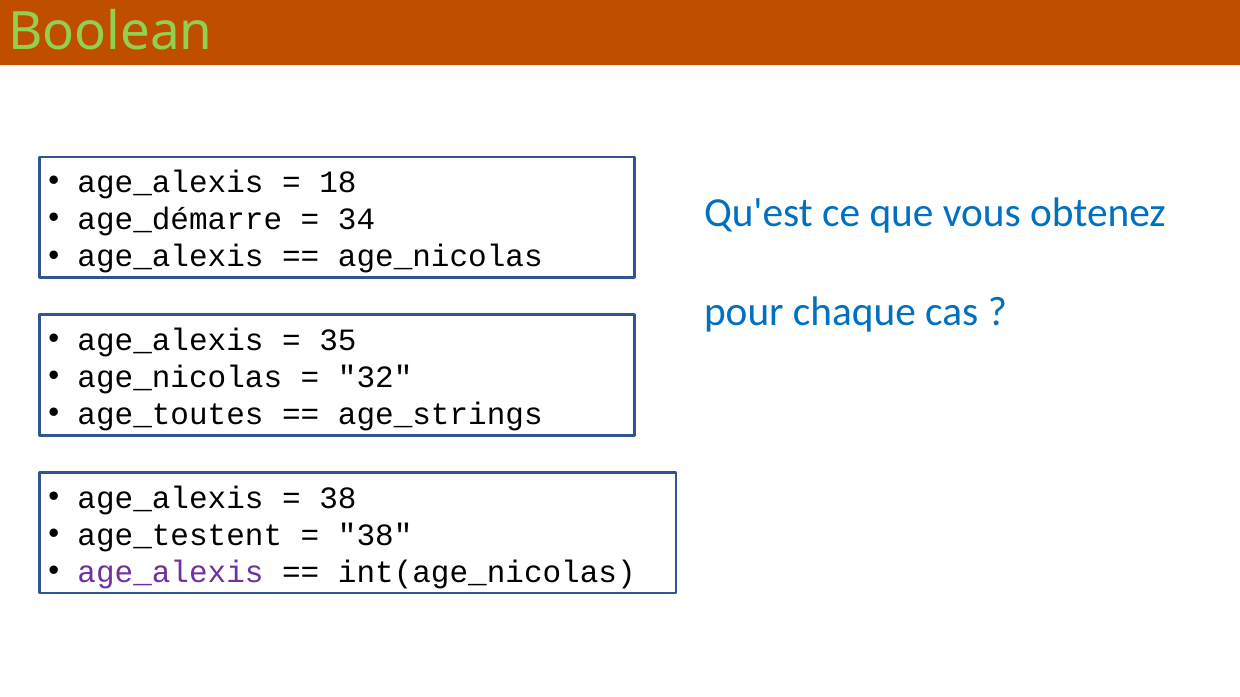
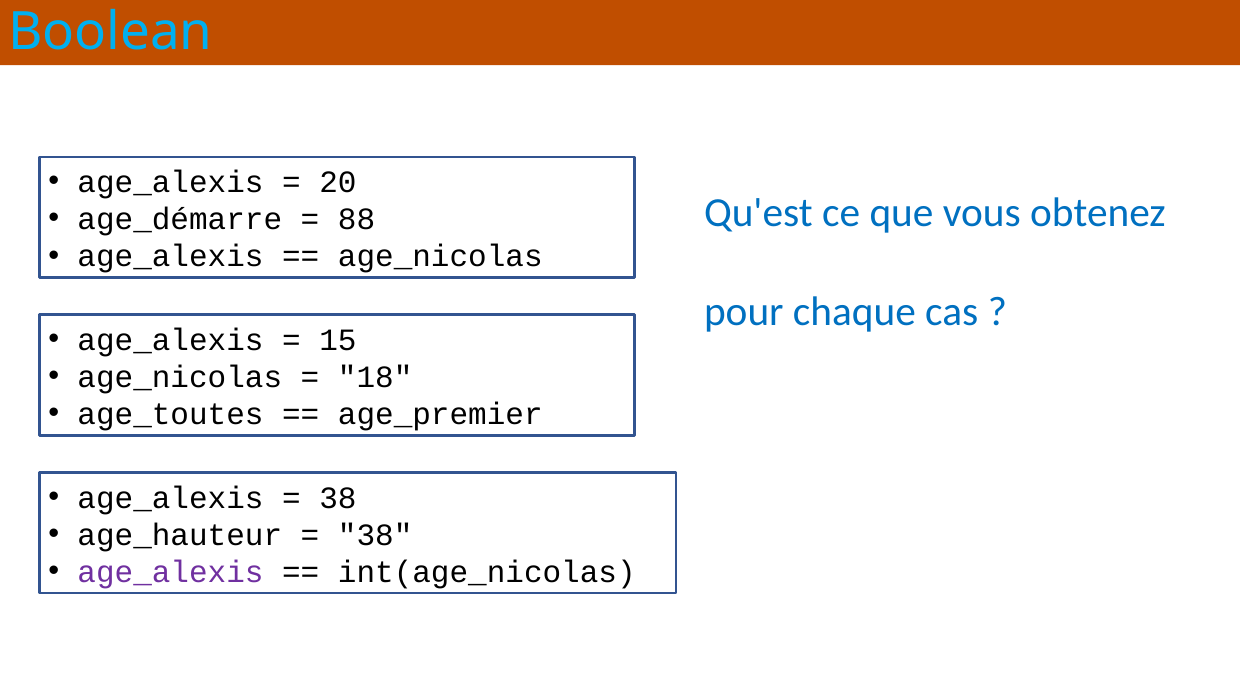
Boolean colour: light green -> light blue
18: 18 -> 20
34: 34 -> 88
35: 35 -> 15
32: 32 -> 18
age_strings: age_strings -> age_premier
age_testent: age_testent -> age_hauteur
